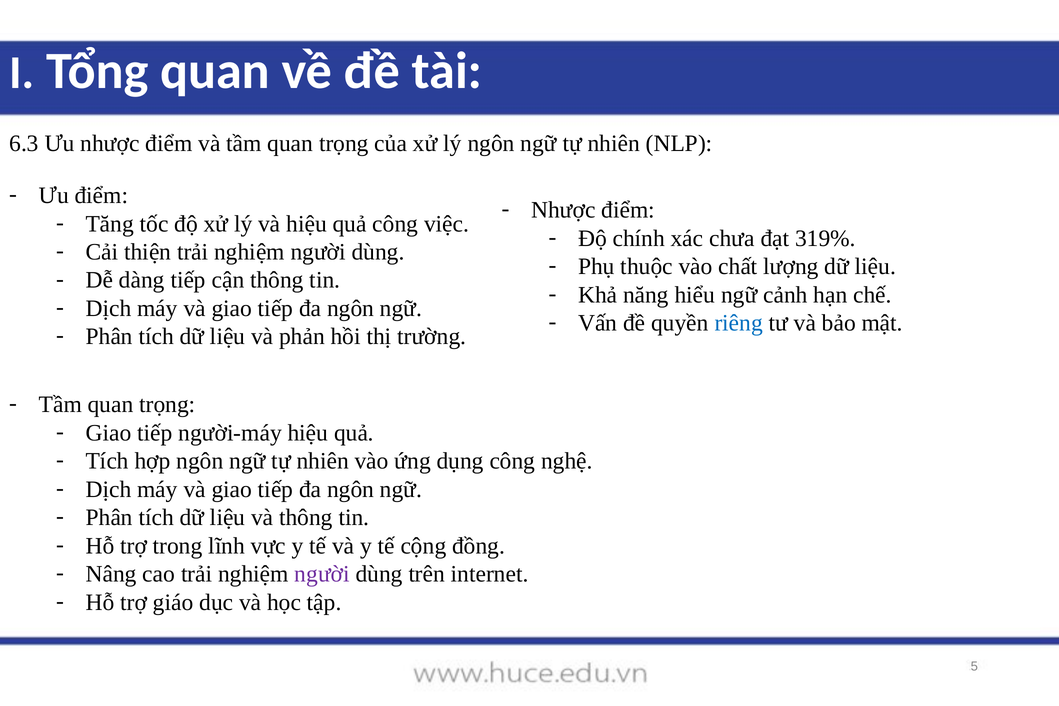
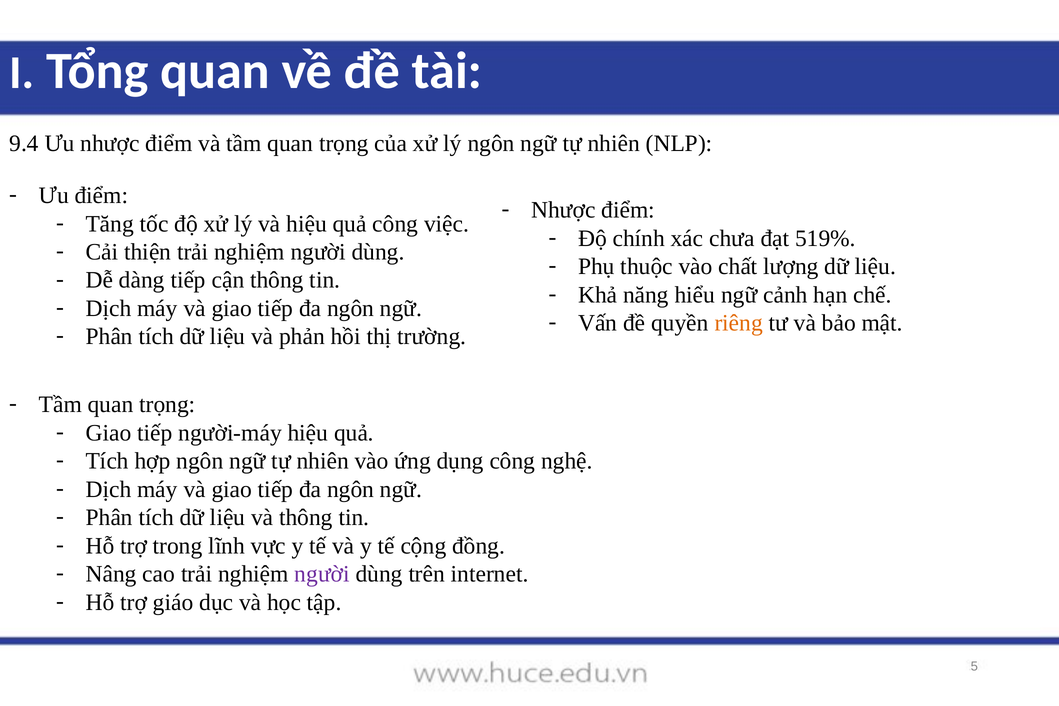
6.3: 6.3 -> 9.4
319%: 319% -> 519%
riêng colour: blue -> orange
